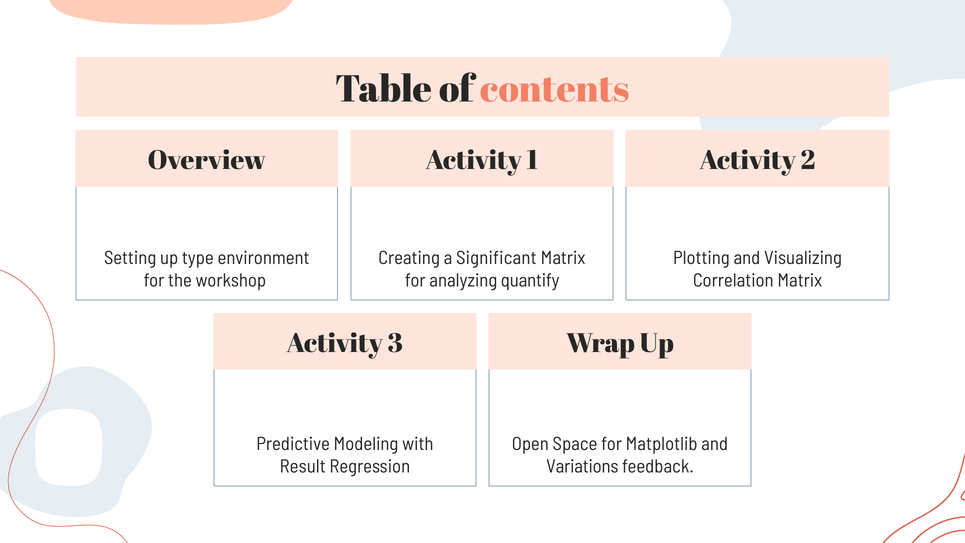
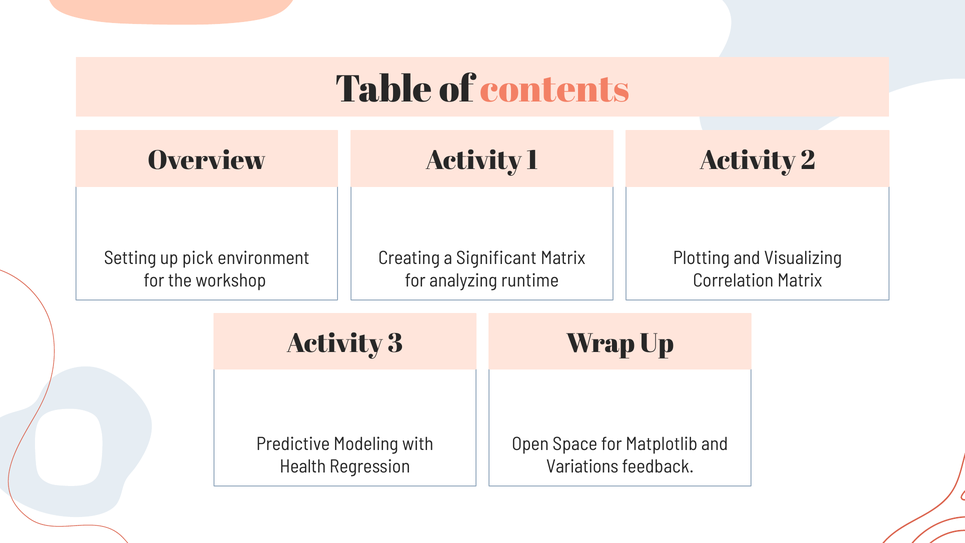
type: type -> pick
quantify: quantify -> runtime
Result: Result -> Health
